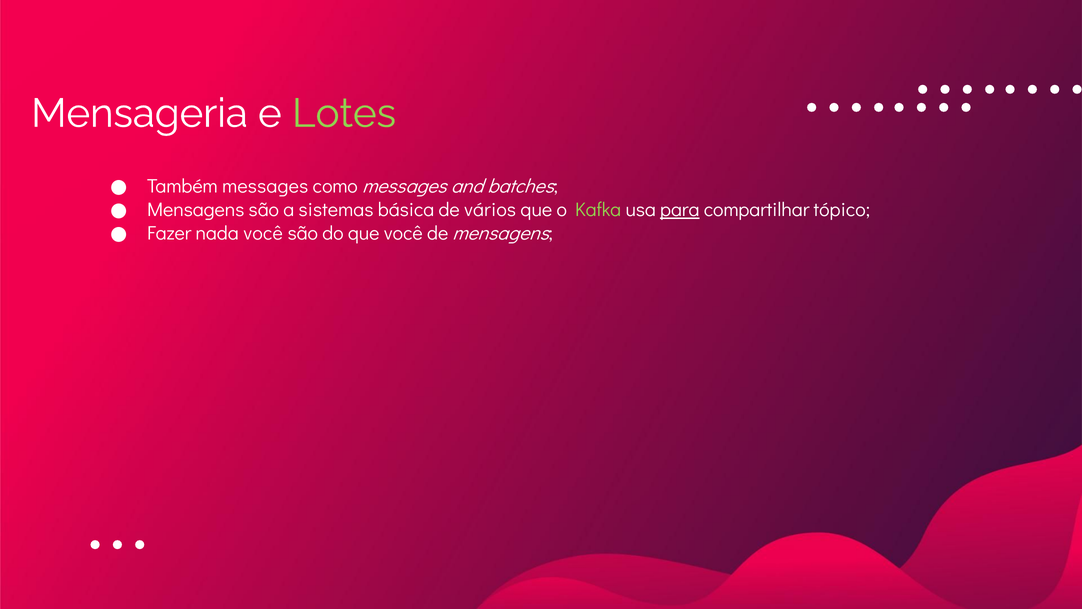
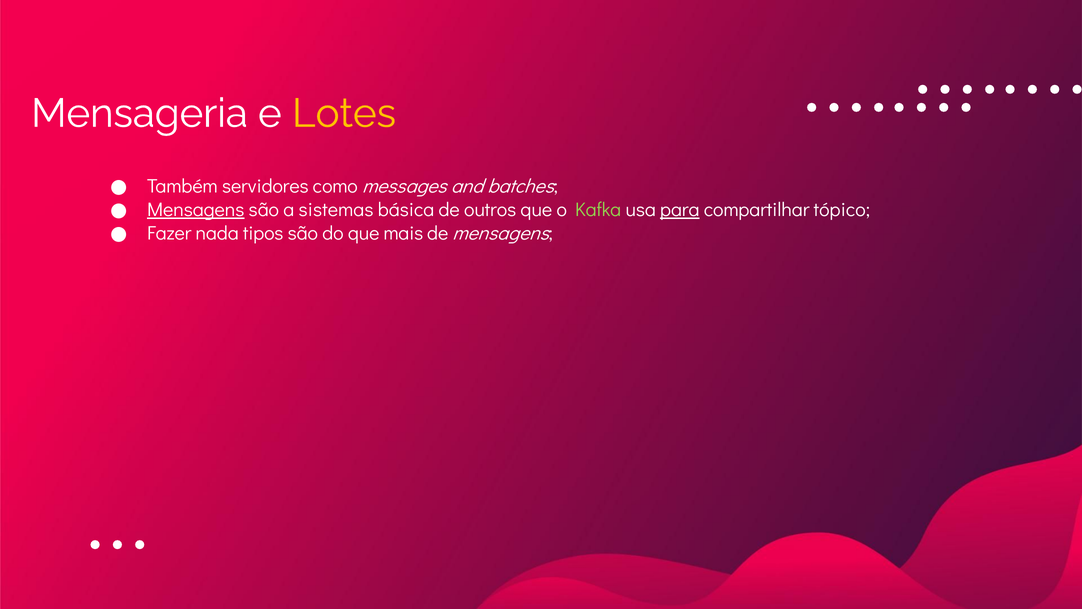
Lotes colour: light green -> yellow
Também messages: messages -> servidores
Mensagens at (196, 210) underline: none -> present
vários: vários -> outros
nada você: você -> tipos
que você: você -> mais
